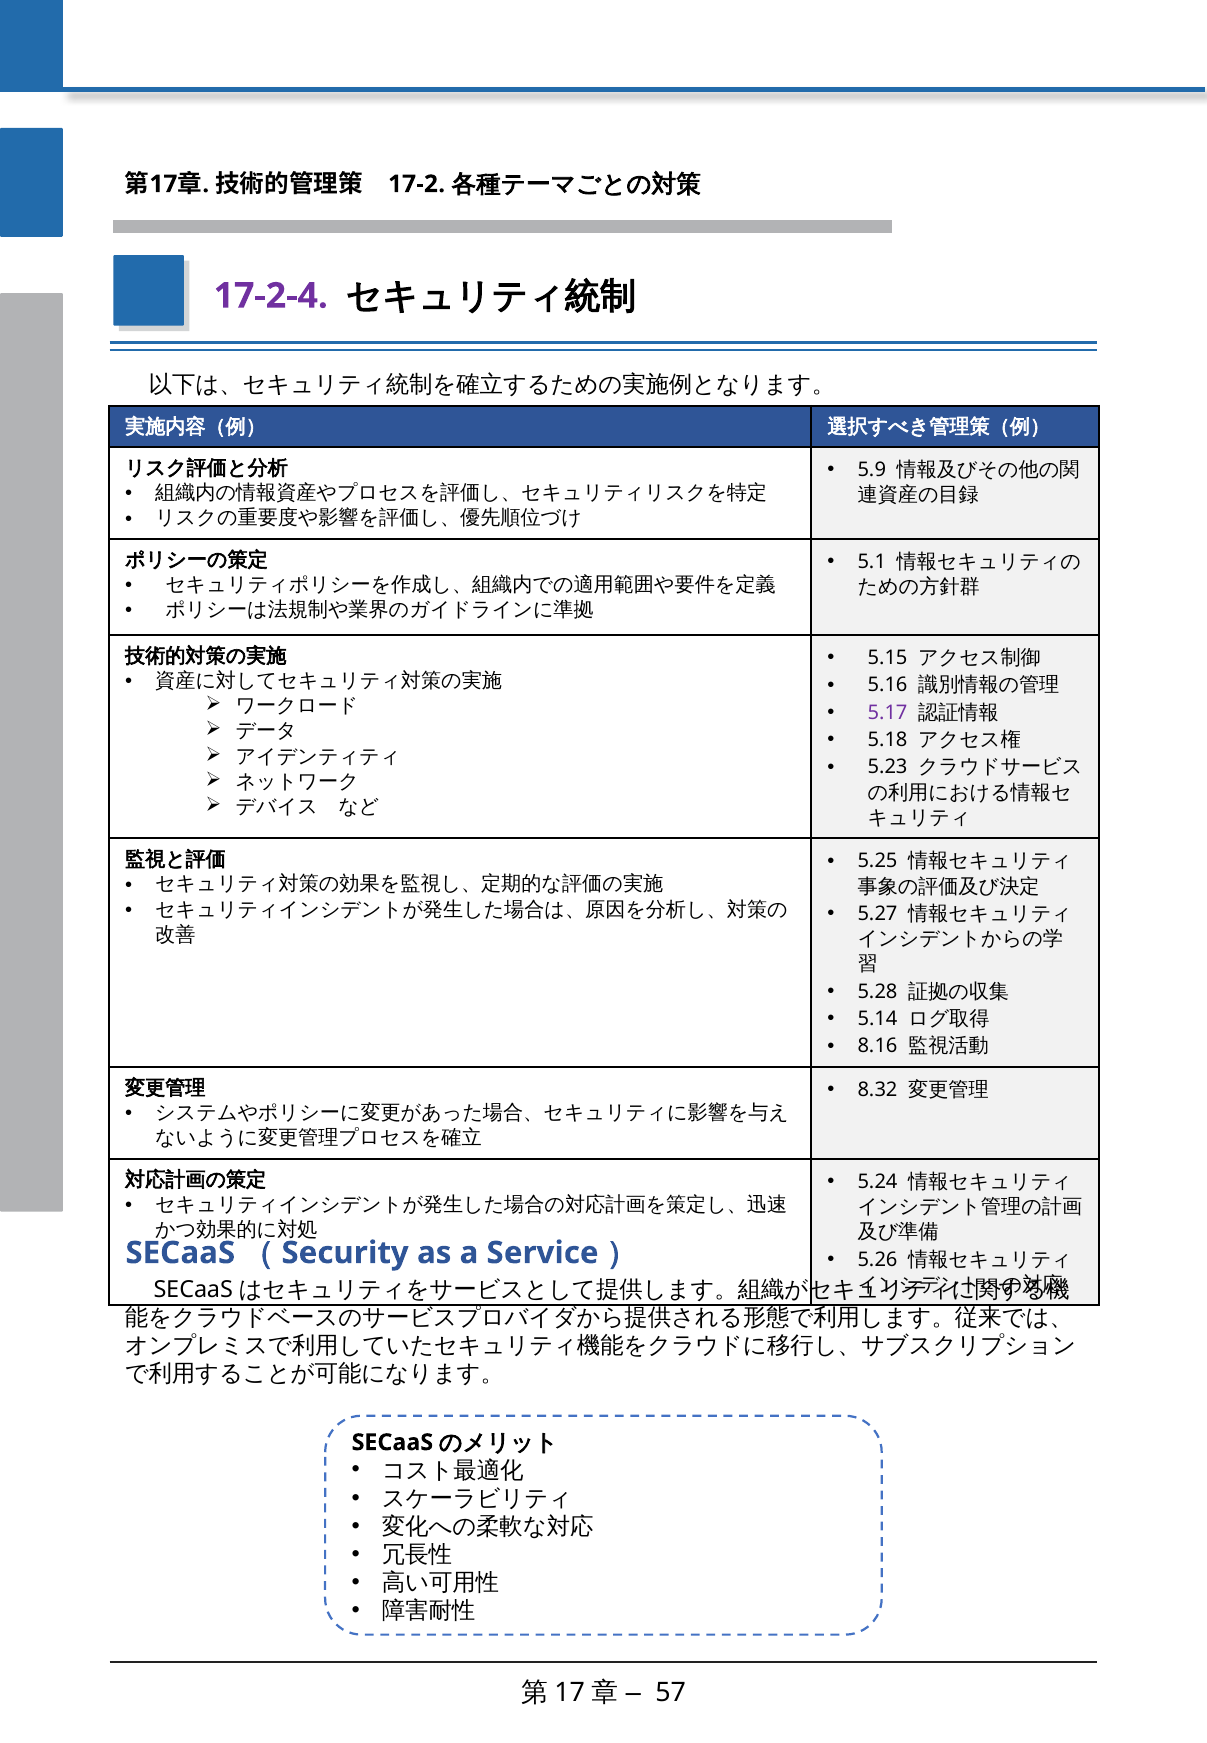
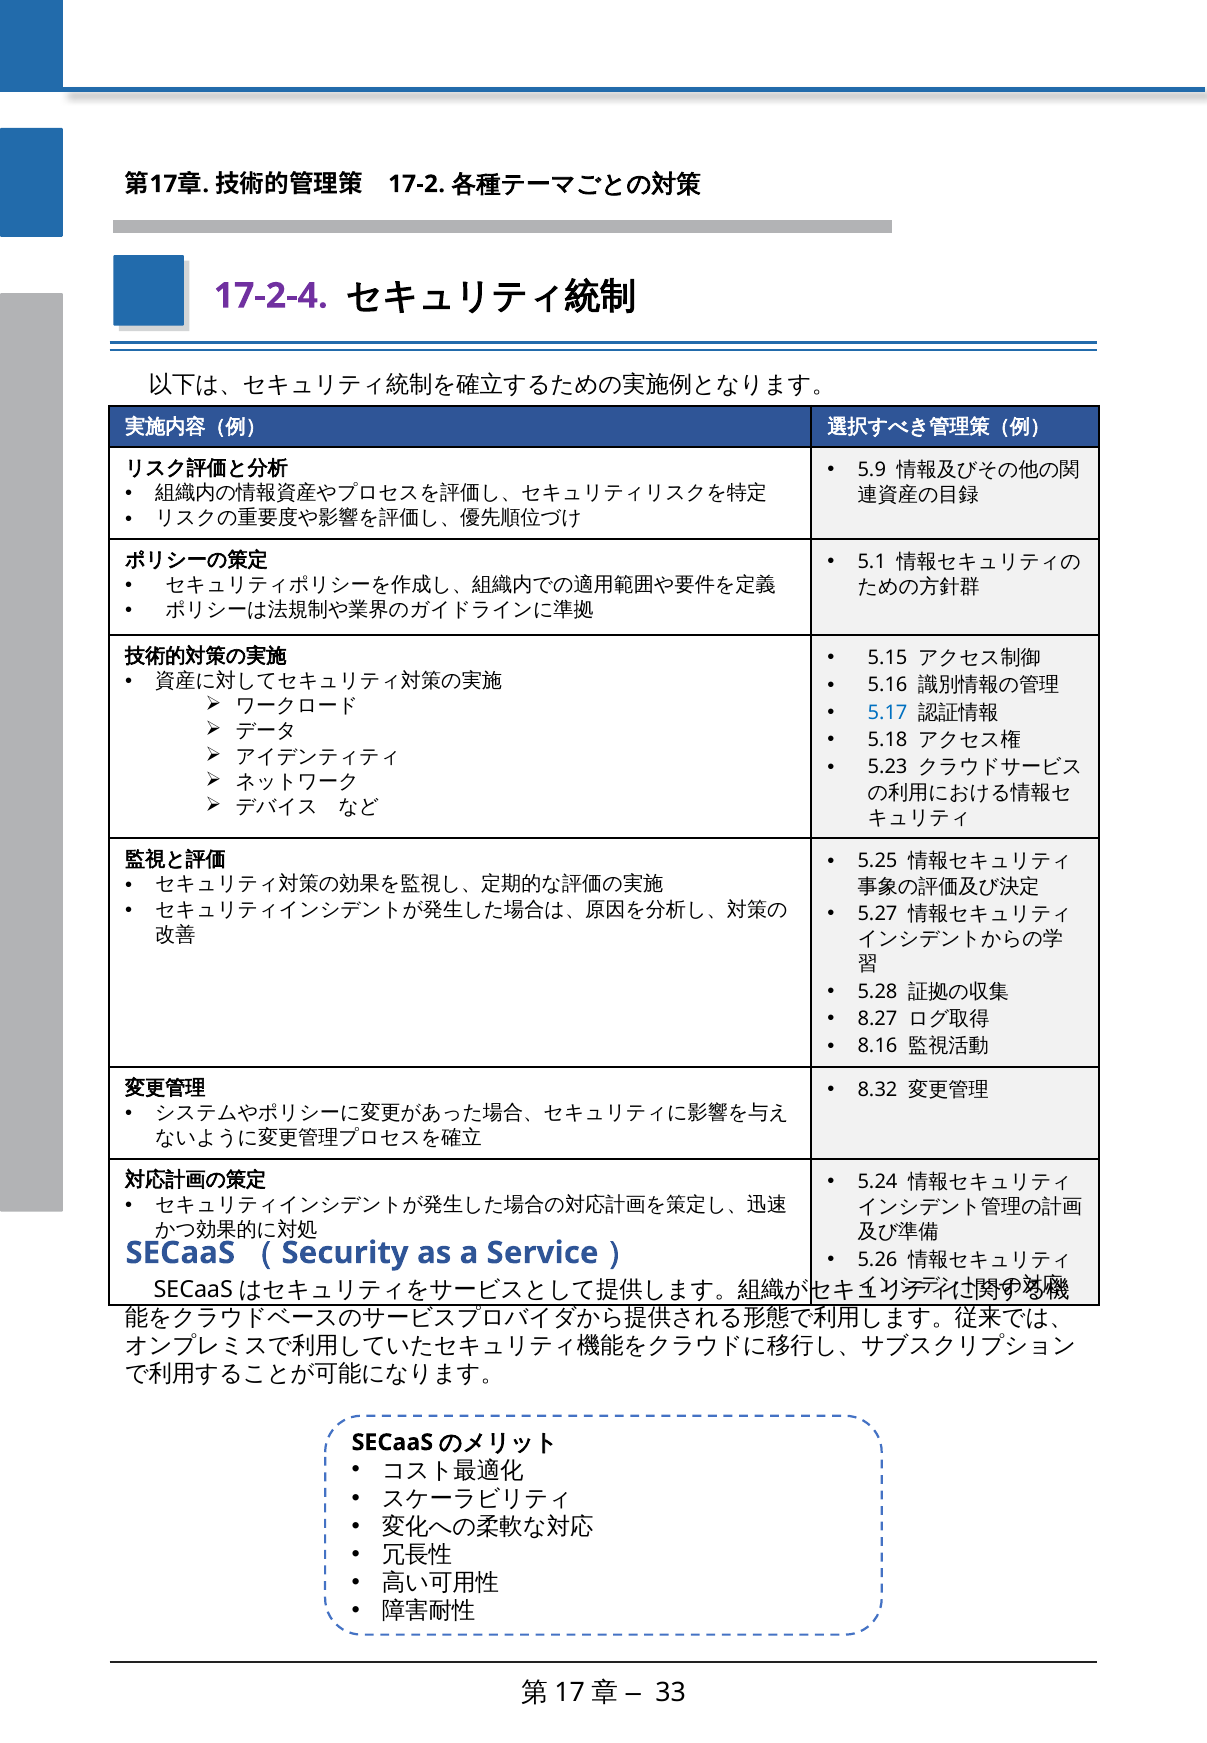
5.17 colour: purple -> blue
5.14: 5.14 -> 8.27
57: 57 -> 33
